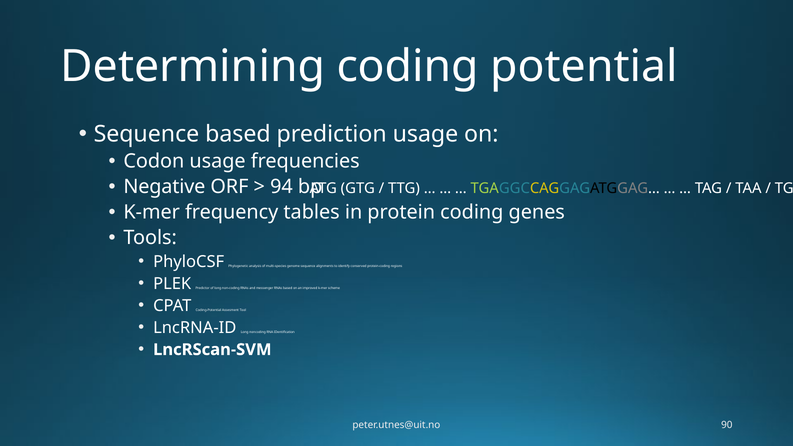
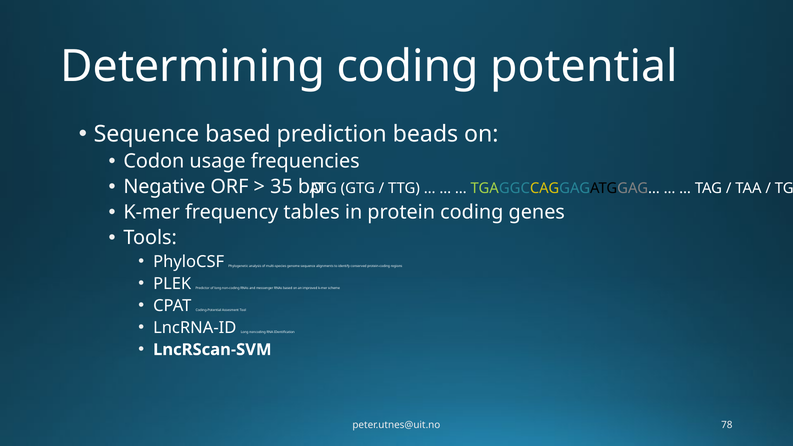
prediction usage: usage -> beads
94: 94 -> 35
90: 90 -> 78
